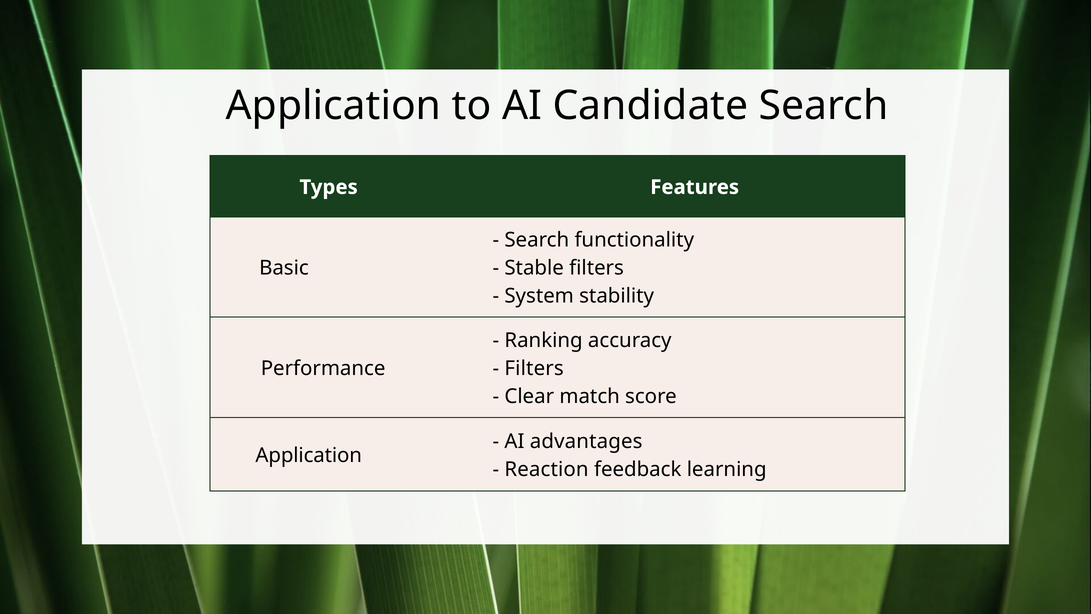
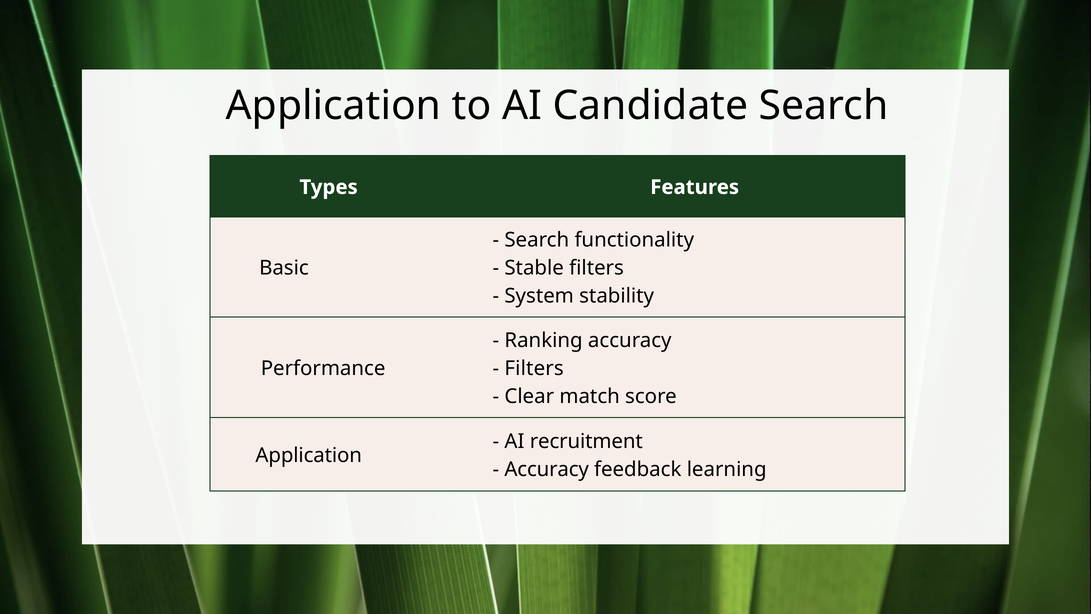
advantages: advantages -> recruitment
Reaction at (547, 469): Reaction -> Accuracy
